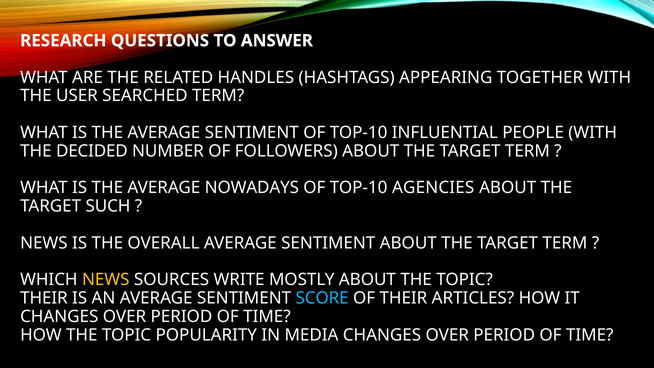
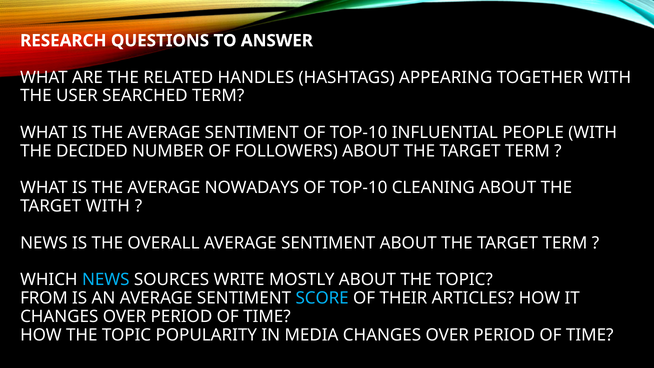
AGENCIES: AGENCIES -> CLEANING
TARGET SUCH: SUCH -> WITH
NEWS at (106, 280) colour: yellow -> light blue
THEIR at (44, 298): THEIR -> FROM
